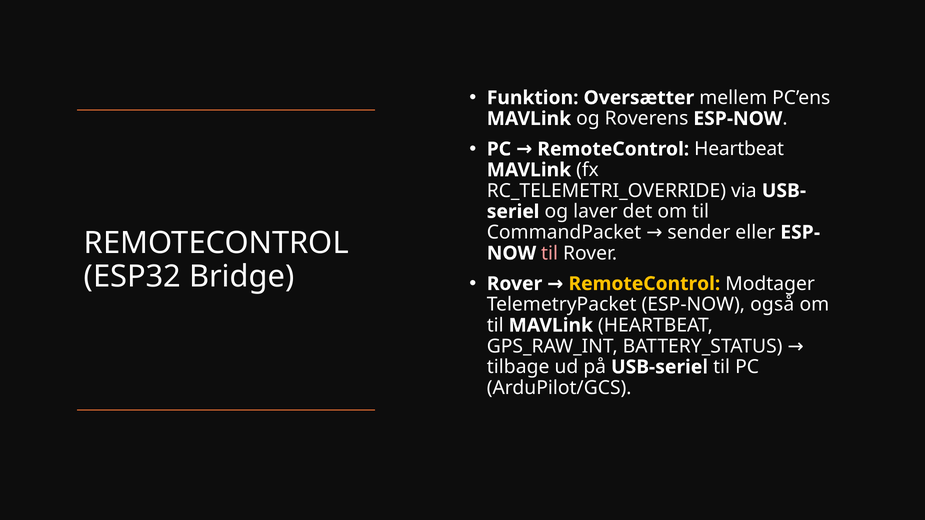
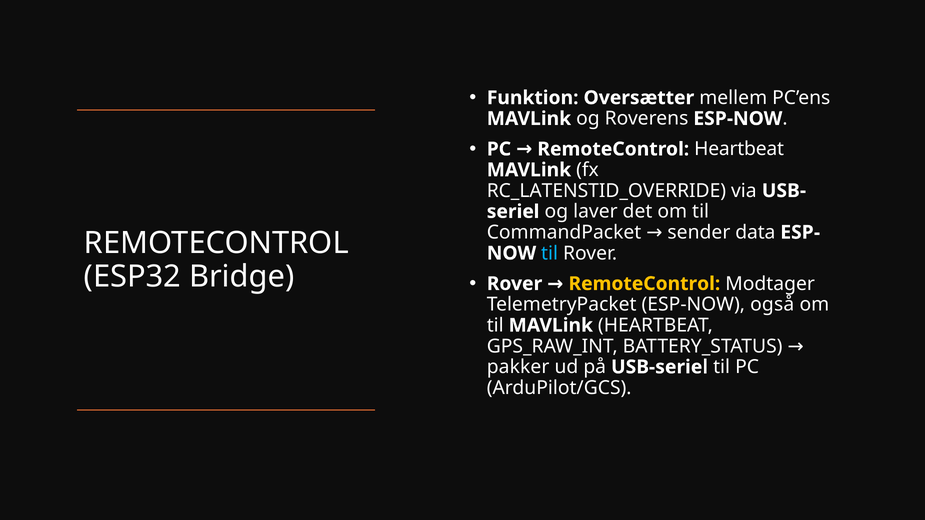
RC_TELEMETRI_OVERRIDE: RC_TELEMETRI_OVERRIDE -> RC_LATENSTID_OVERRIDE
eller: eller -> data
til at (550, 253) colour: pink -> light blue
tilbage: tilbage -> pakker
